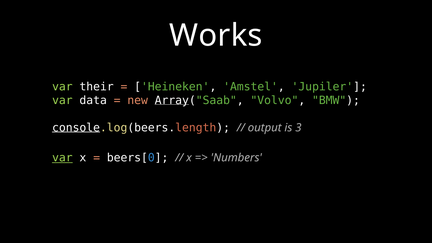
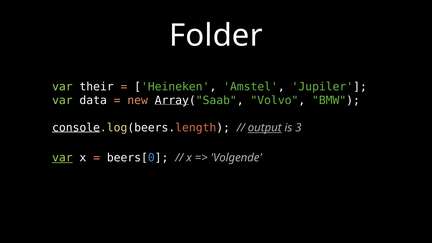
Works: Works -> Folder
output underline: none -> present
Numbers: Numbers -> Volgende
